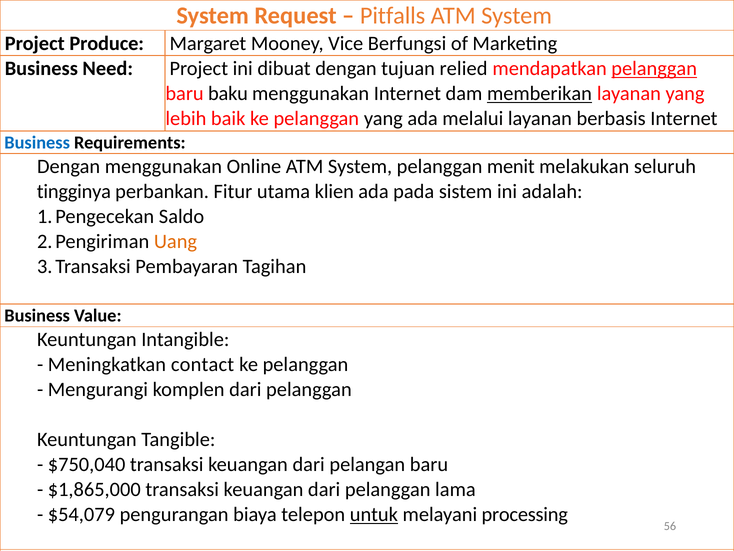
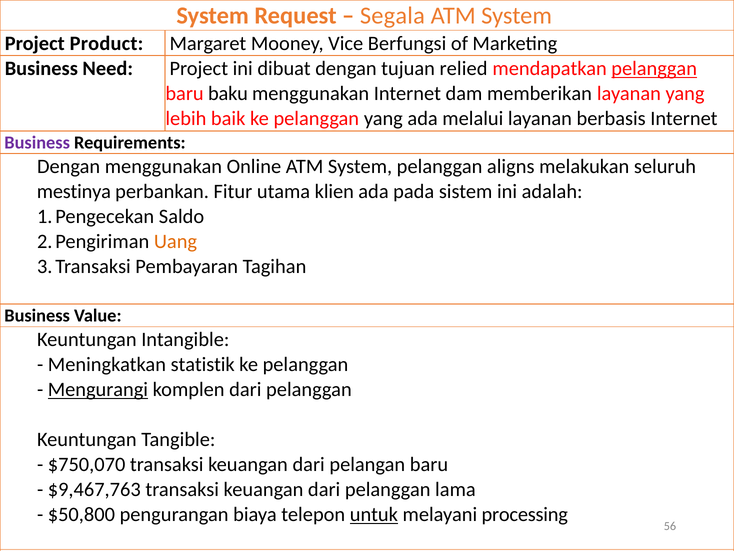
Pitfalls: Pitfalls -> Segala
Produce: Produce -> Product
memberikan underline: present -> none
Business at (37, 143) colour: blue -> purple
menit: menit -> aligns
tingginya: tingginya -> mestinya
contact: contact -> statistik
Mengurangi underline: none -> present
$750,040: $750,040 -> $750,070
$1,865,000: $1,865,000 -> $9,467,763
$54,079: $54,079 -> $50,800
